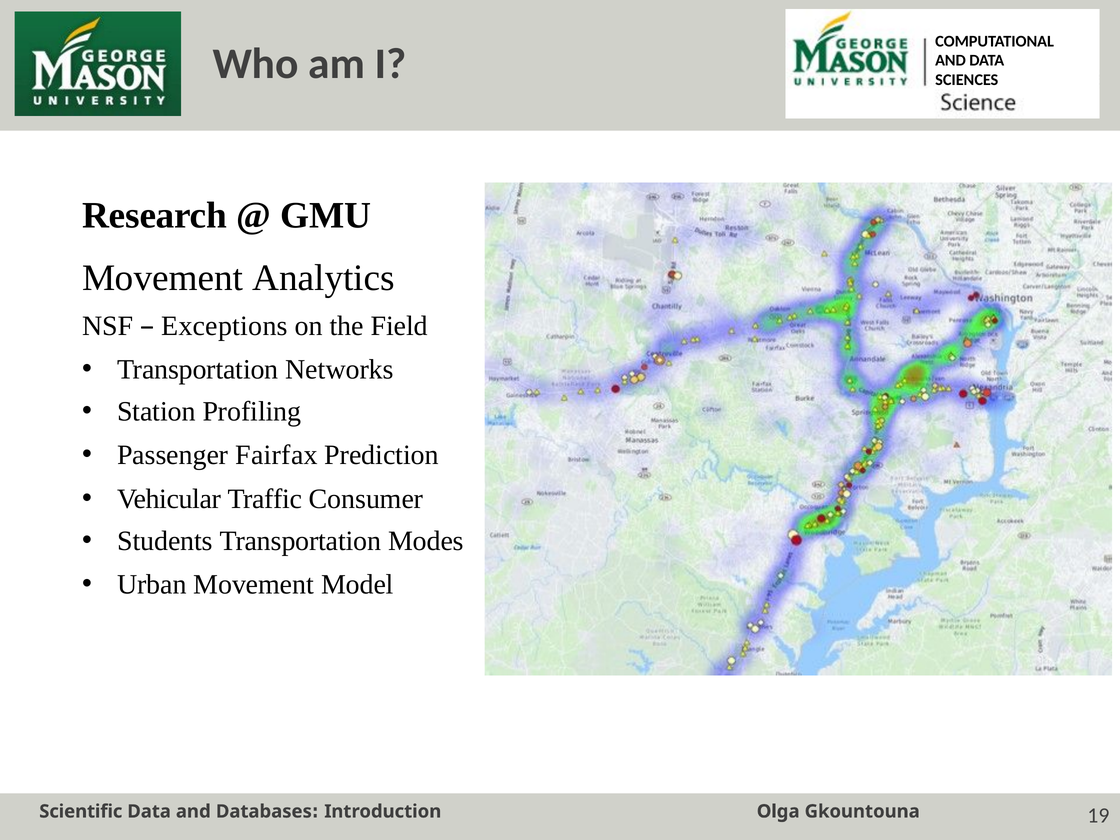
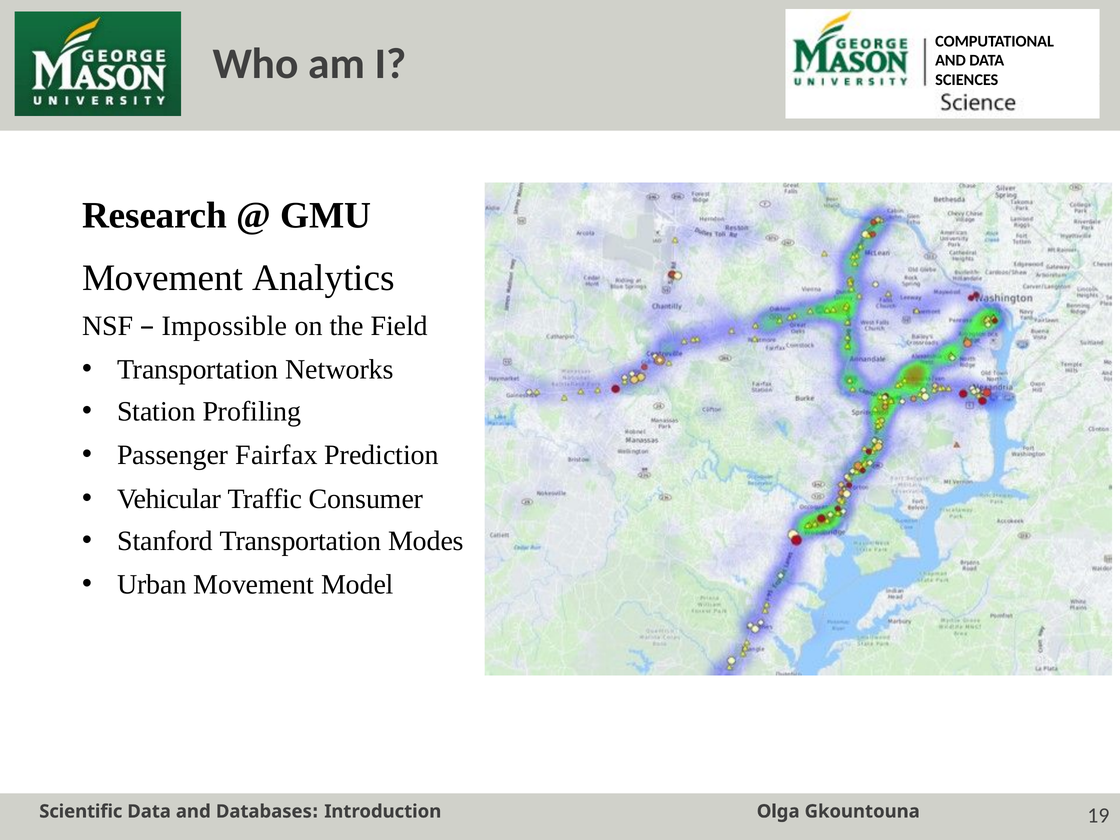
Exceptions: Exceptions -> Impossible
Students: Students -> Stanford
